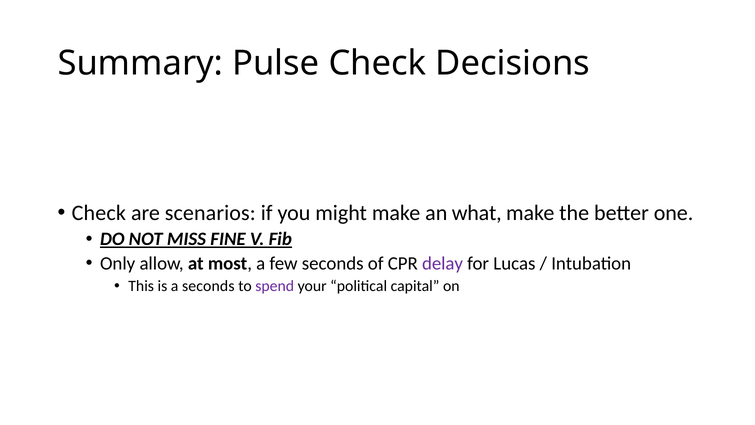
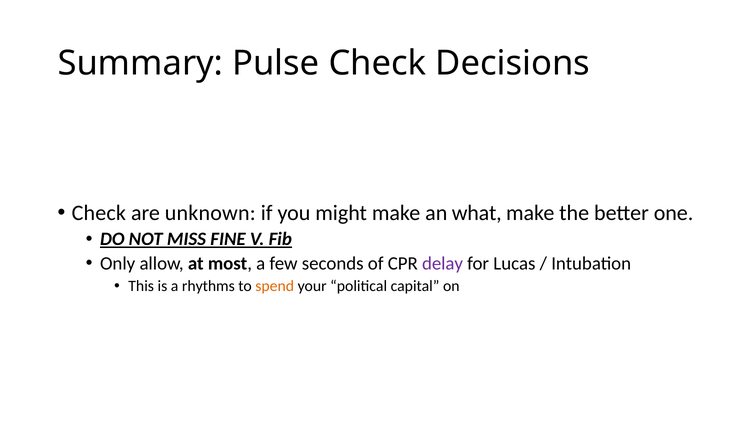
scenarios: scenarios -> unknown
a seconds: seconds -> rhythms
spend colour: purple -> orange
